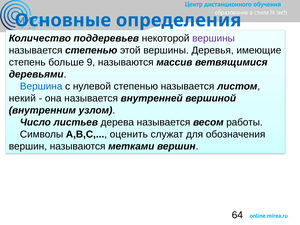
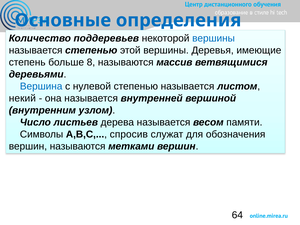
вершины at (214, 38) colour: purple -> blue
9: 9 -> 8
работы: работы -> памяти
оценить: оценить -> спросив
